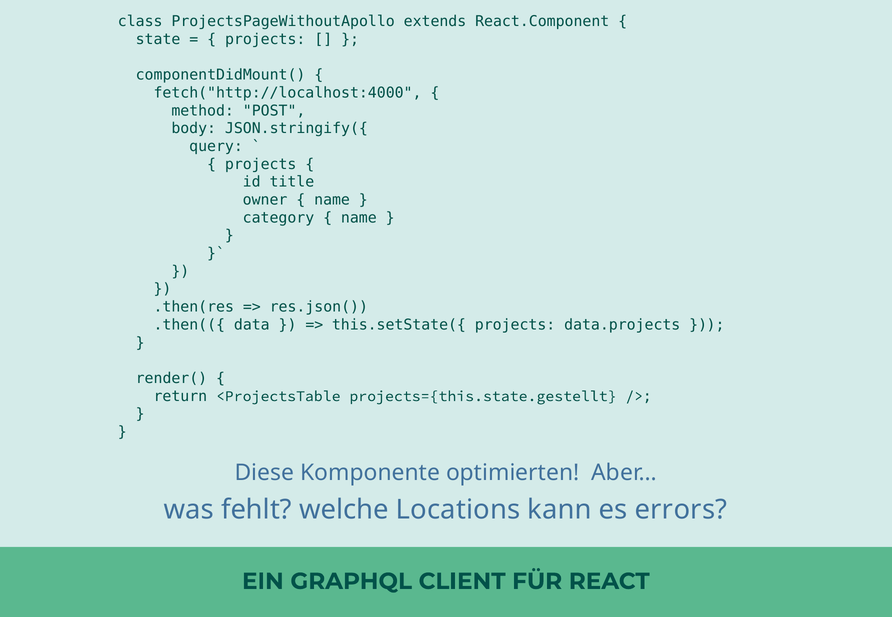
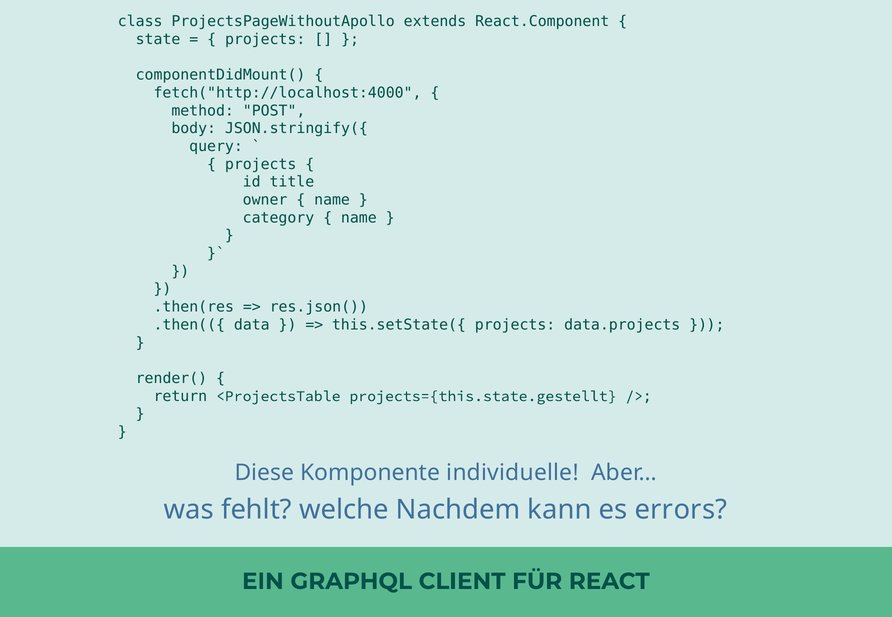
optimierten: optimierten -> individuelle
Locations: Locations -> Nachdem
